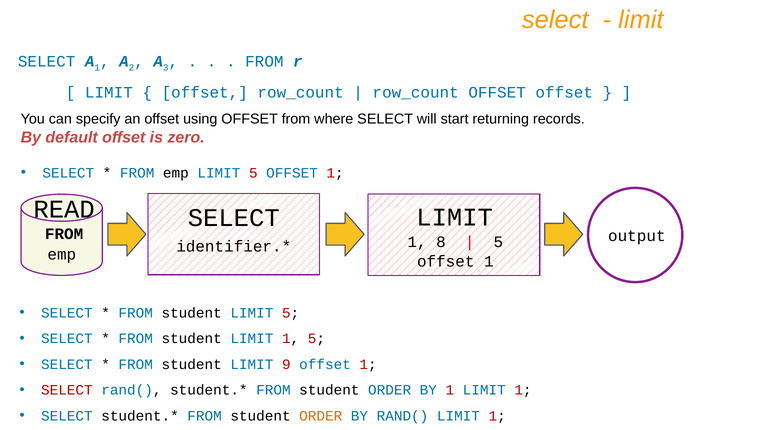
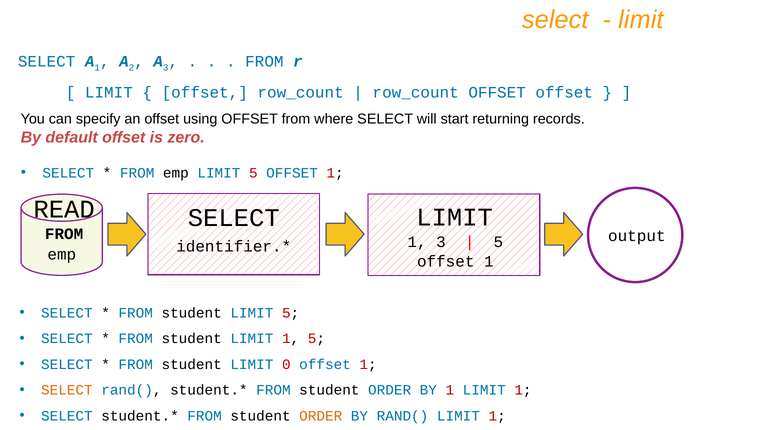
1 8: 8 -> 3
9: 9 -> 0
SELECT at (67, 390) colour: red -> orange
